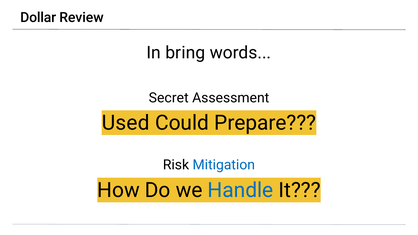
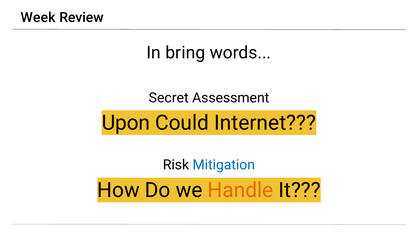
Dollar: Dollar -> Week
Used: Used -> Upon
Prepare: Prepare -> Internet
Handle colour: blue -> orange
